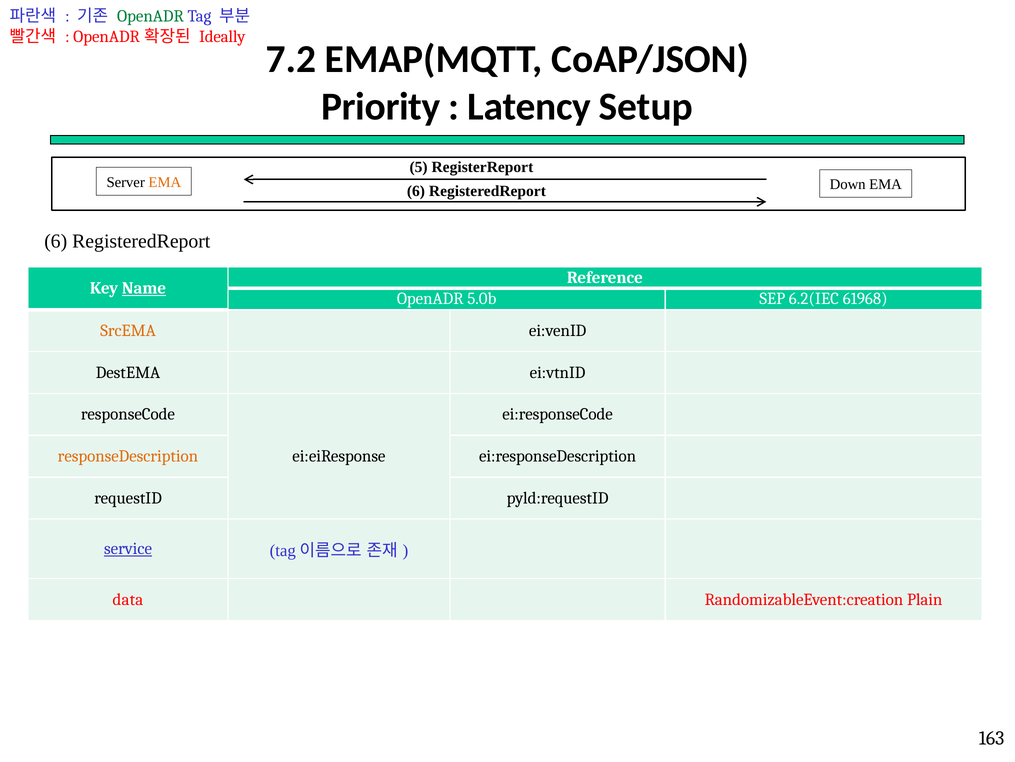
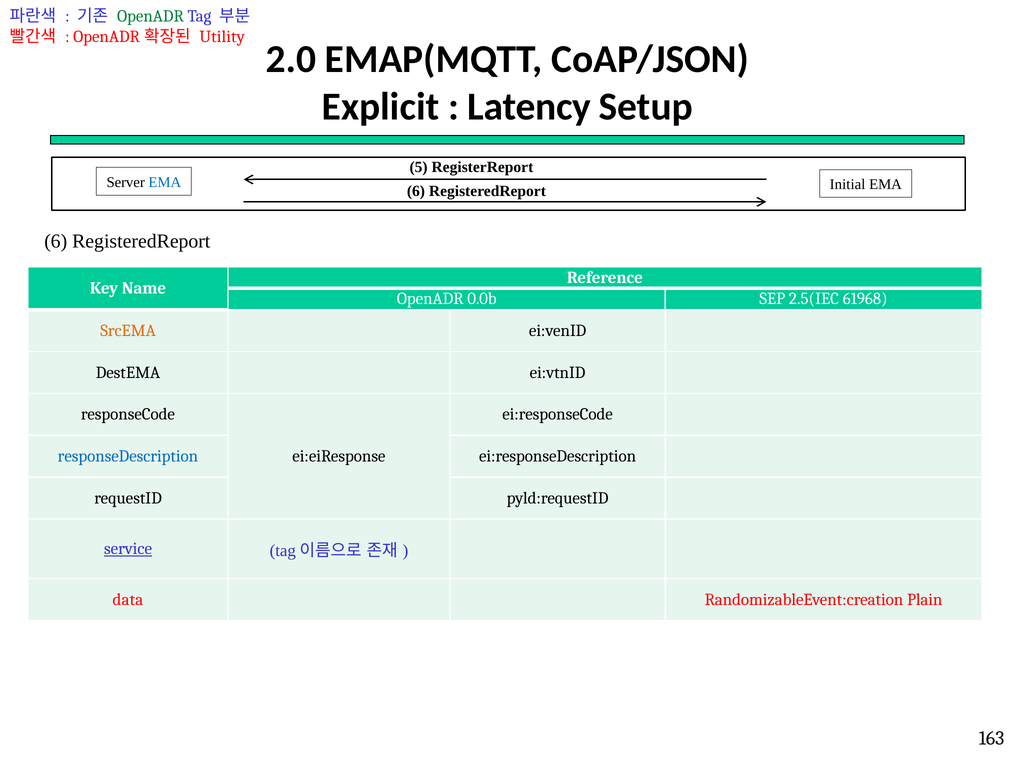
Ideally: Ideally -> Utility
7.2: 7.2 -> 2.0
Priority: Priority -> Explicit
EMA at (165, 182) colour: orange -> blue
Down: Down -> Initial
Name underline: present -> none
5.0b: 5.0b -> 0.0b
6.2(IEC: 6.2(IEC -> 2.5(IEC
responseDescription colour: orange -> blue
